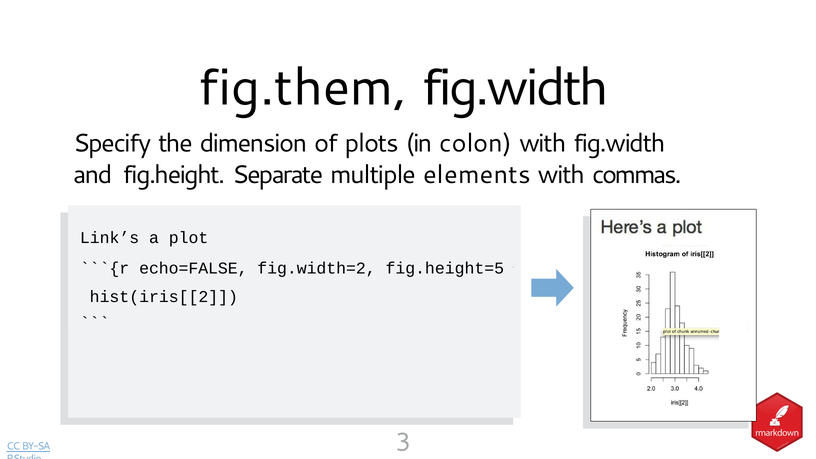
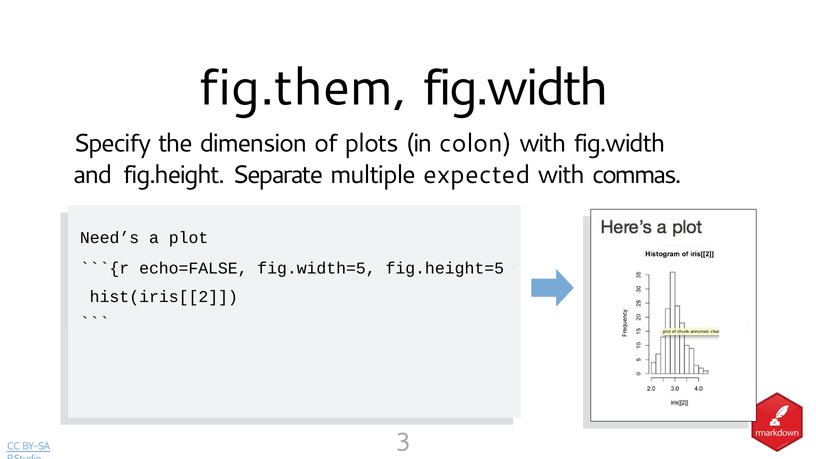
elements: elements -> expected
Link’s: Link’s -> Need’s
fig.width=2: fig.width=2 -> fig.width=5
